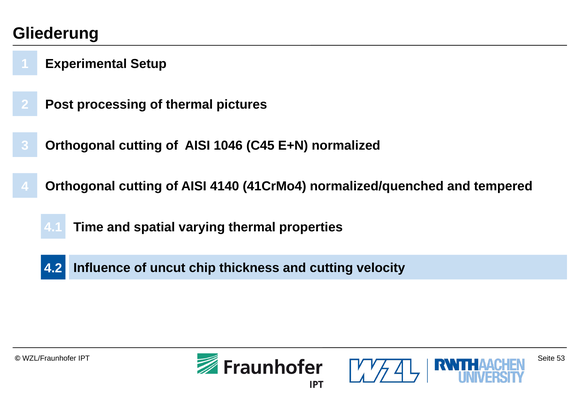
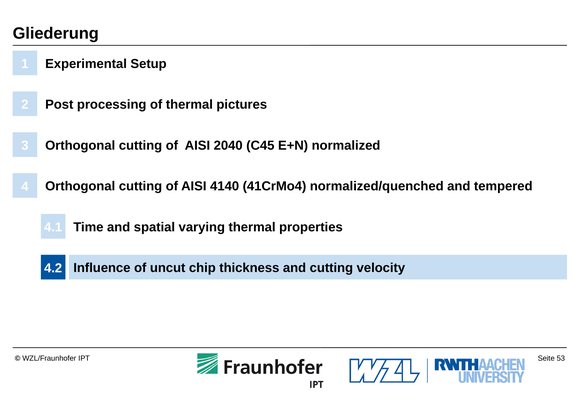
1046: 1046 -> 2040
